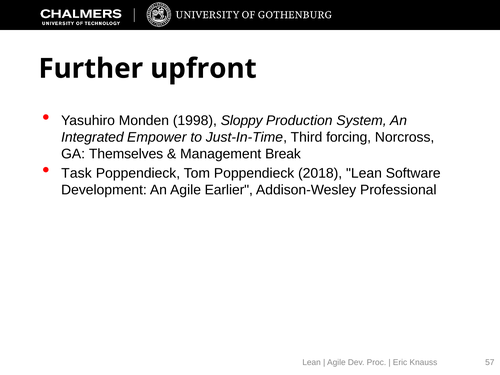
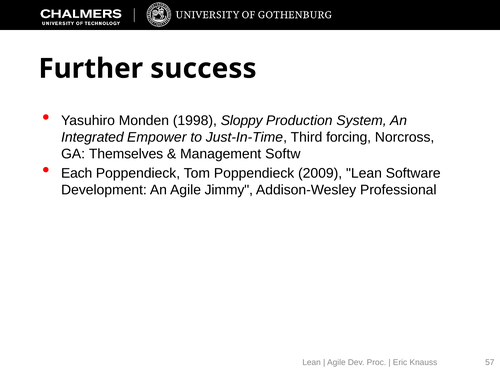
upfront: upfront -> success
Break: Break -> Softw
Task: Task -> Each
2018: 2018 -> 2009
Earlier: Earlier -> Jimmy
